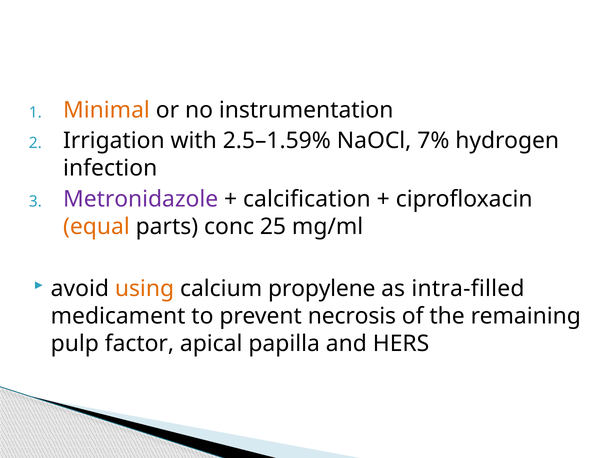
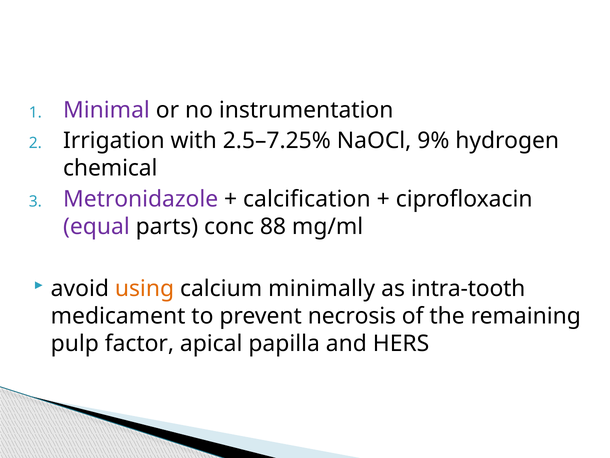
Minimal colour: orange -> purple
2.5–1.59%: 2.5–1.59% -> 2.5–7.25%
7%: 7% -> 9%
infection: infection -> chemical
equal colour: orange -> purple
25: 25 -> 88
propylene: propylene -> minimally
intra-filled: intra-filled -> intra-tooth
